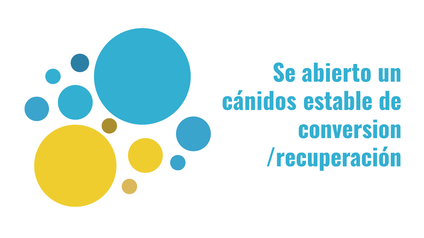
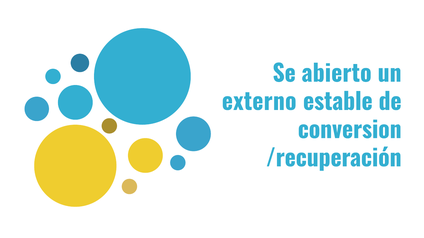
cánidos: cánidos -> externo
